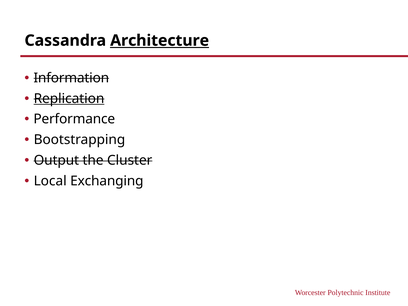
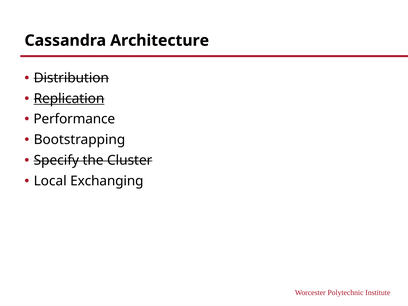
Architecture underline: present -> none
Information: Information -> Distribution
Output: Output -> Specify
